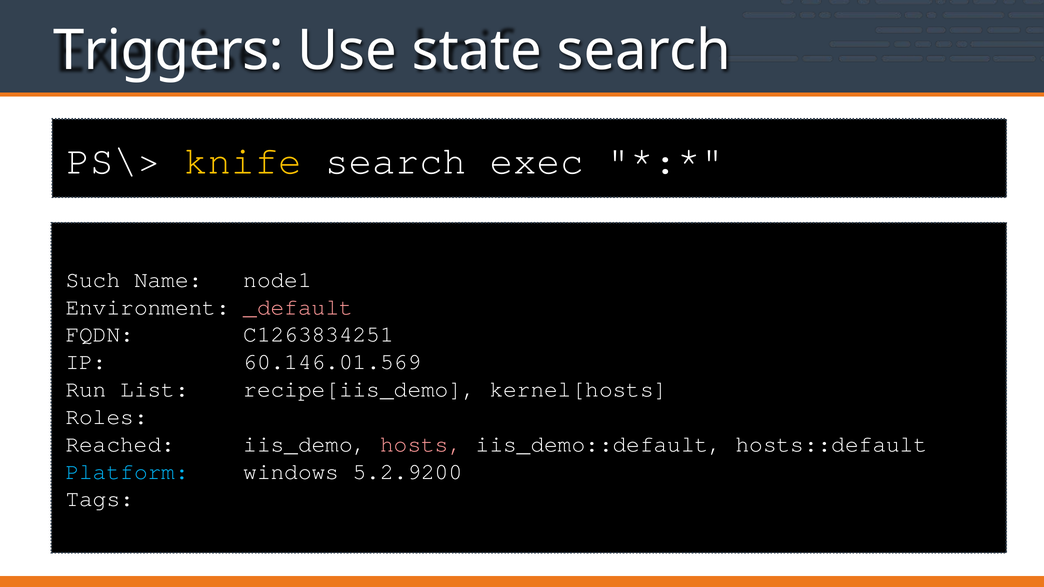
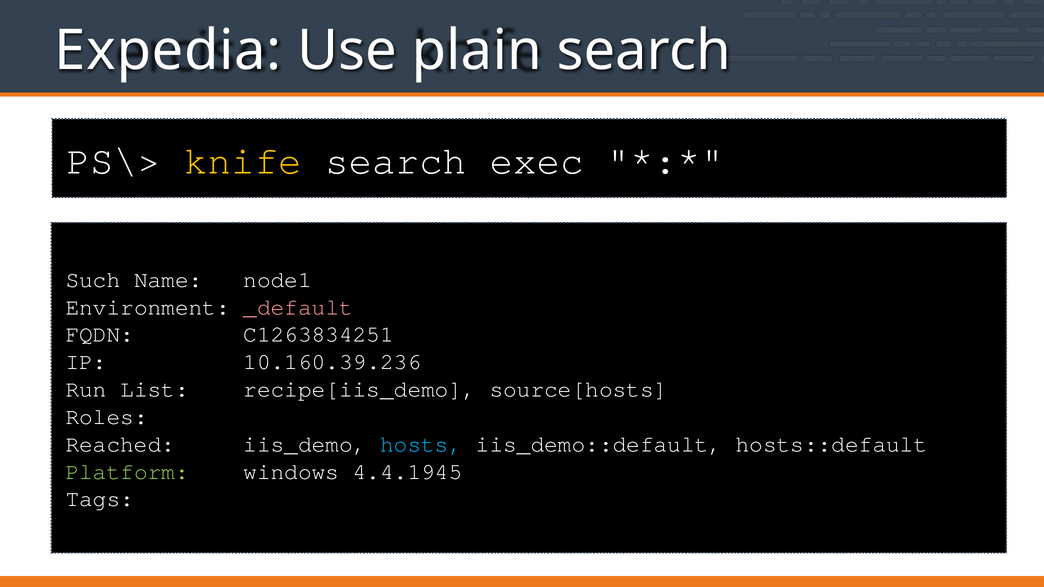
Triggers: Triggers -> Expedia
state: state -> plain
60.146.01.569: 60.146.01.569 -> 10.160.39.236
kernel[hosts: kernel[hosts -> source[hosts
hosts colour: pink -> light blue
Platform colour: light blue -> light green
5.2.9200: 5.2.9200 -> 4.4.1945
